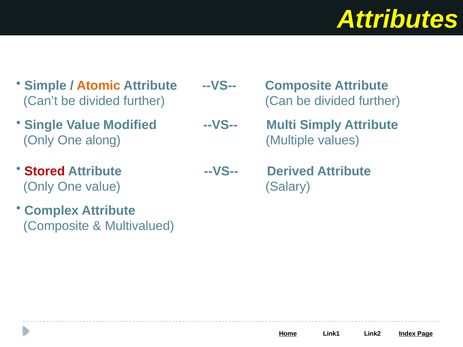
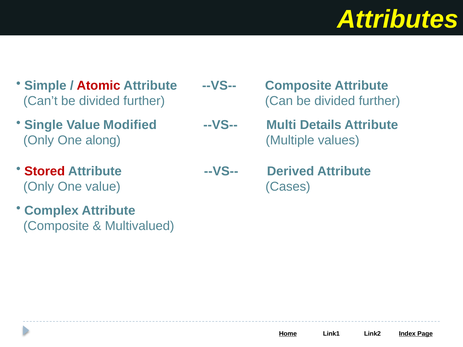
Atomic colour: orange -> red
Simply: Simply -> Details
Salary: Salary -> Cases
